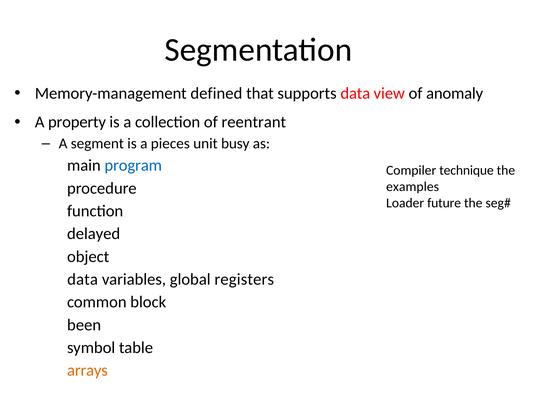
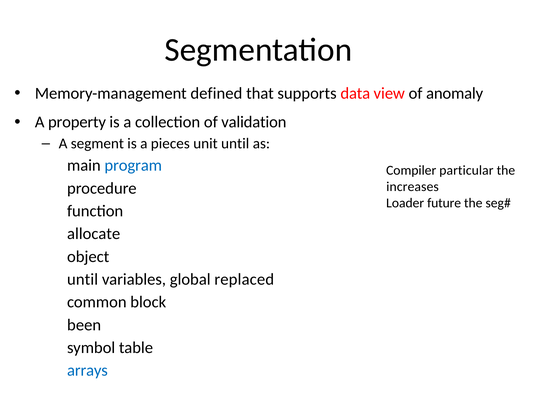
reentrant: reentrant -> validation
unit busy: busy -> until
technique: technique -> particular
examples: examples -> increases
delayed: delayed -> allocate
data at (83, 279): data -> until
registers: registers -> replaced
arrays colour: orange -> blue
